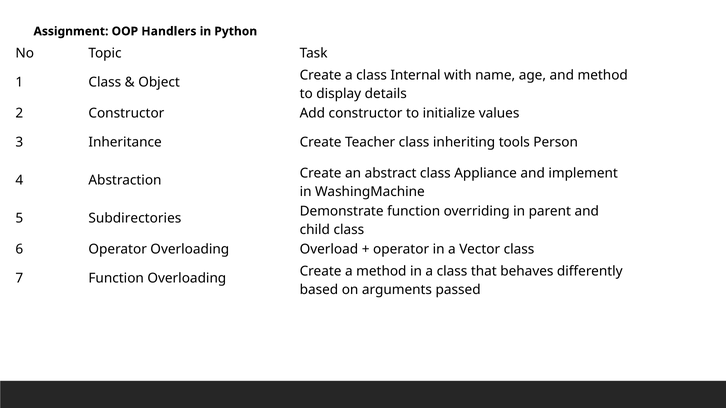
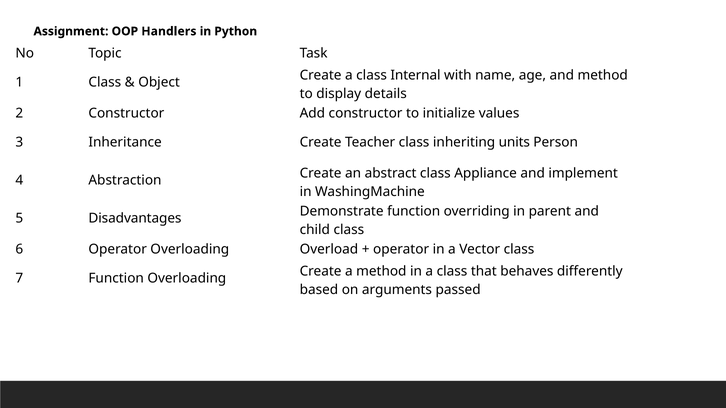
tools: tools -> units
Subdirectories: Subdirectories -> Disadvantages
